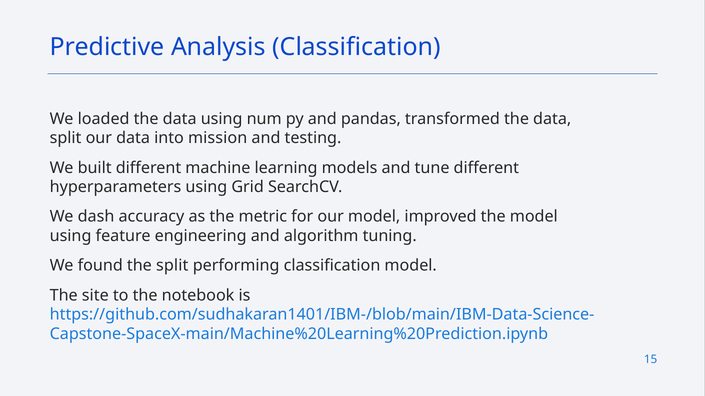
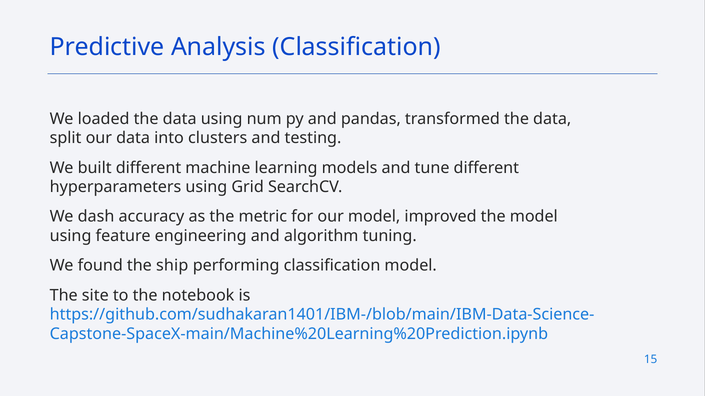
mission: mission -> clusters
the split: split -> ship
